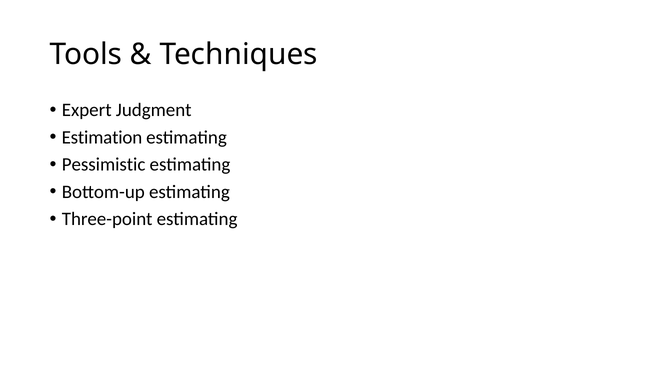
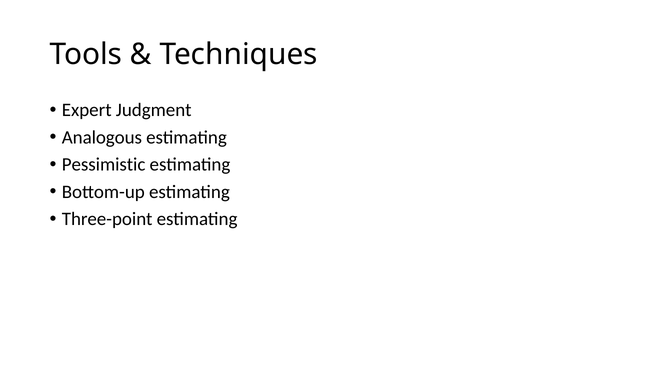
Estimation: Estimation -> Analogous
